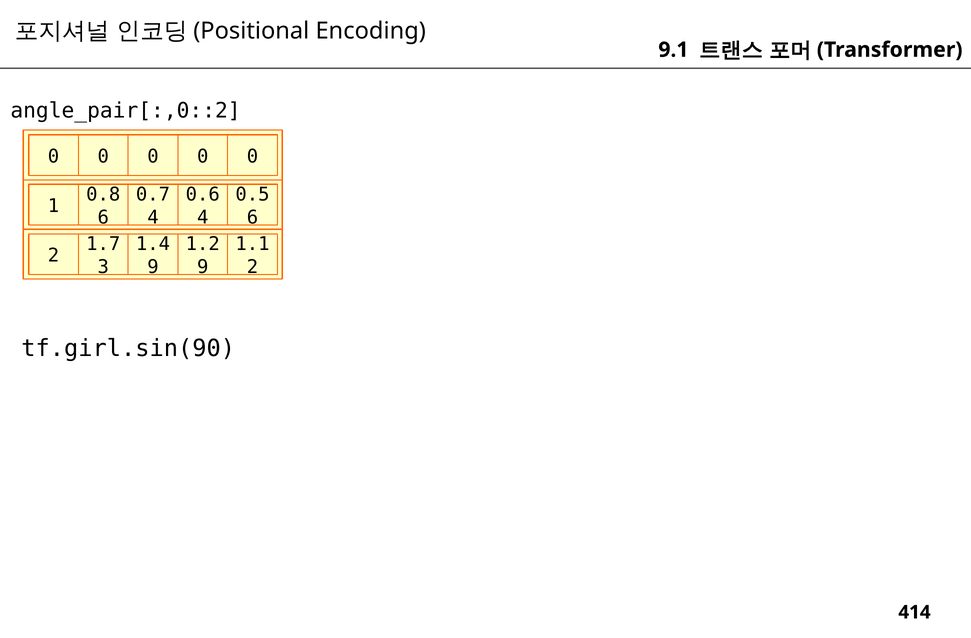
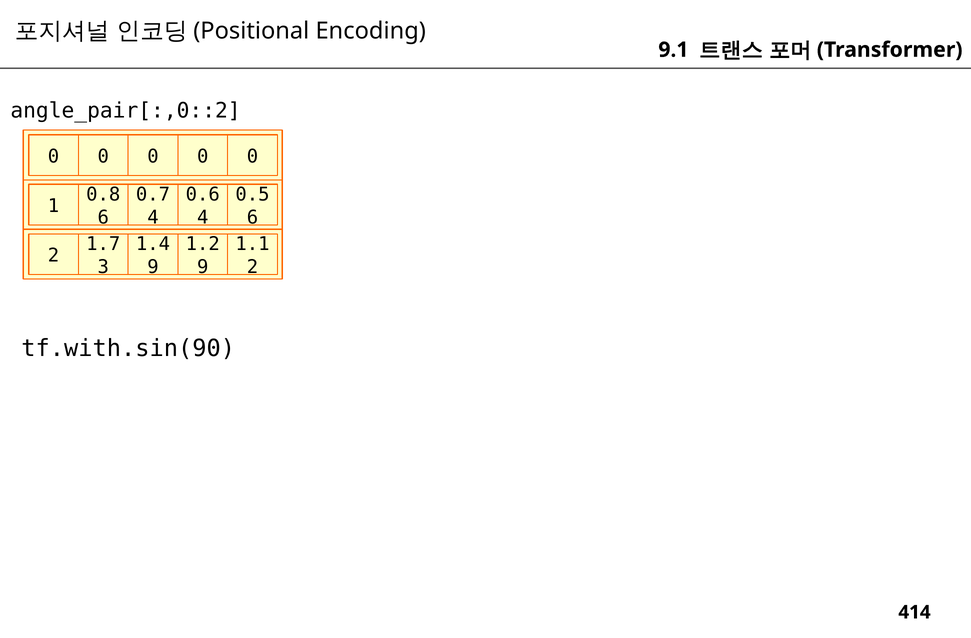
tf.girl.sin(90: tf.girl.sin(90 -> tf.with.sin(90
